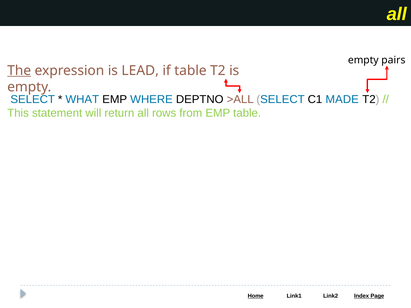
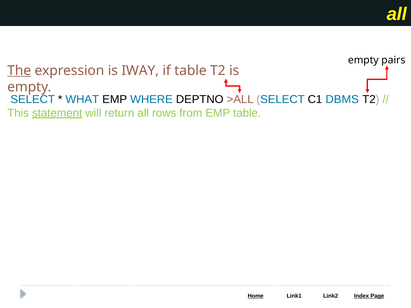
LEAD: LEAD -> IWAY
MADE: MADE -> DBMS
statement underline: none -> present
